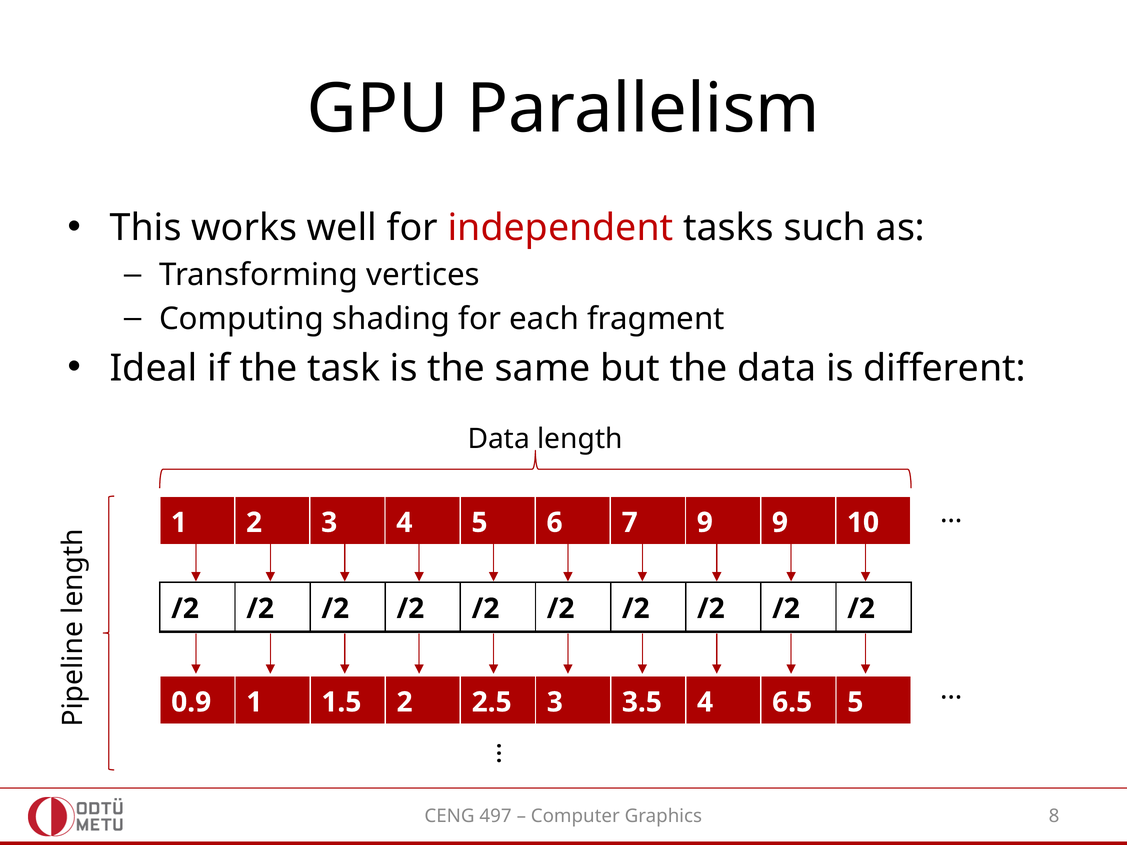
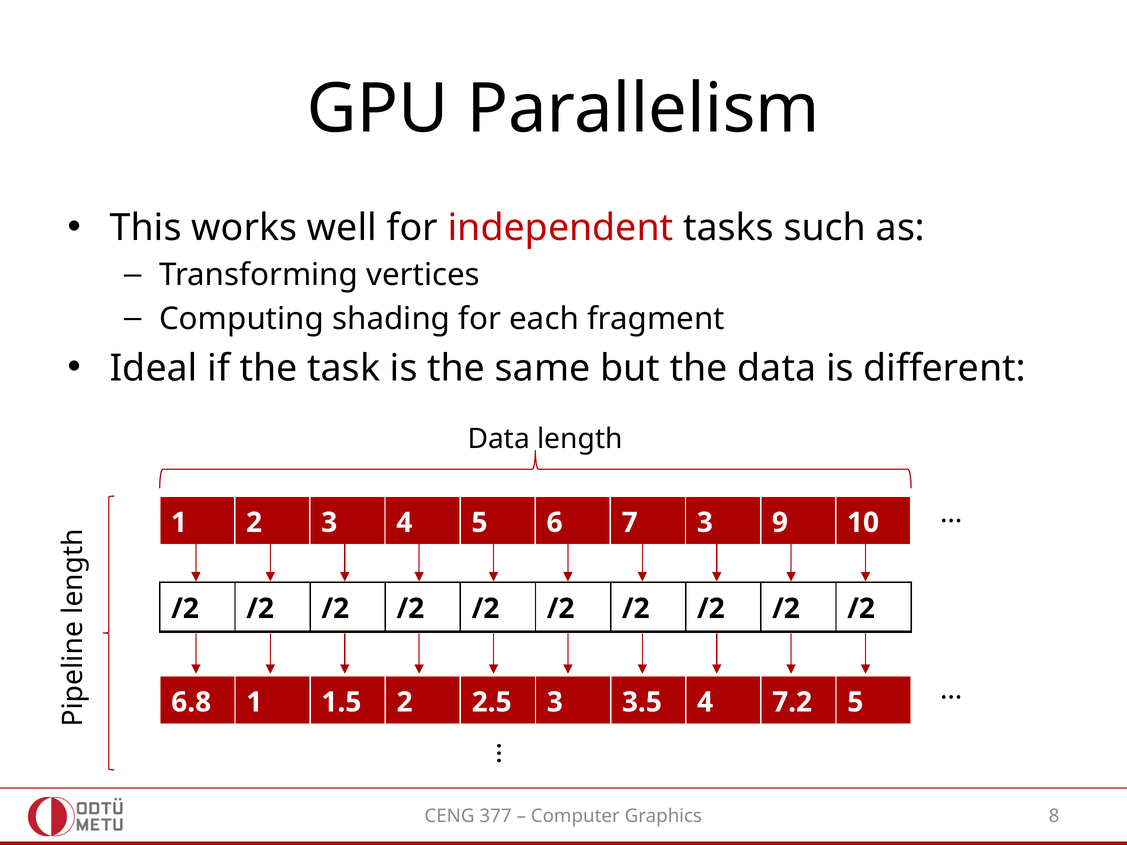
7 9: 9 -> 3
0.9: 0.9 -> 6.8
6.5: 6.5 -> 7.2
497: 497 -> 377
